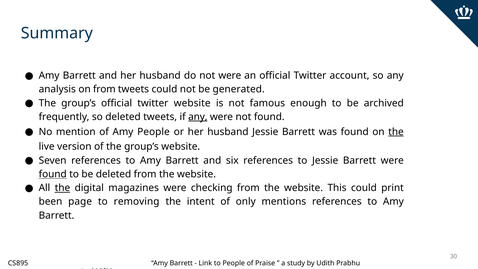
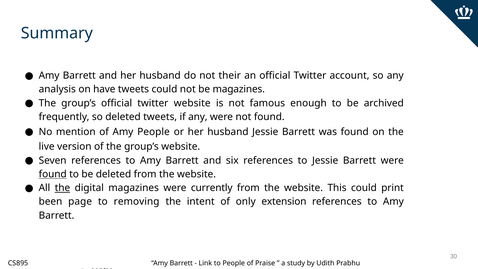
not were: were -> their
on from: from -> have
be generated: generated -> magazines
any at (198, 117) underline: present -> none
the at (396, 132) underline: present -> none
checking: checking -> currently
mentions: mentions -> extension
